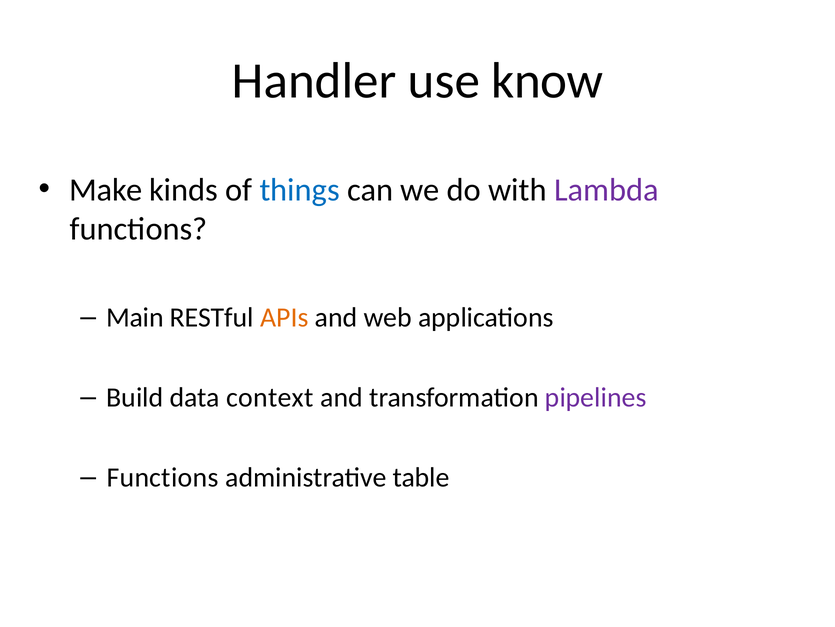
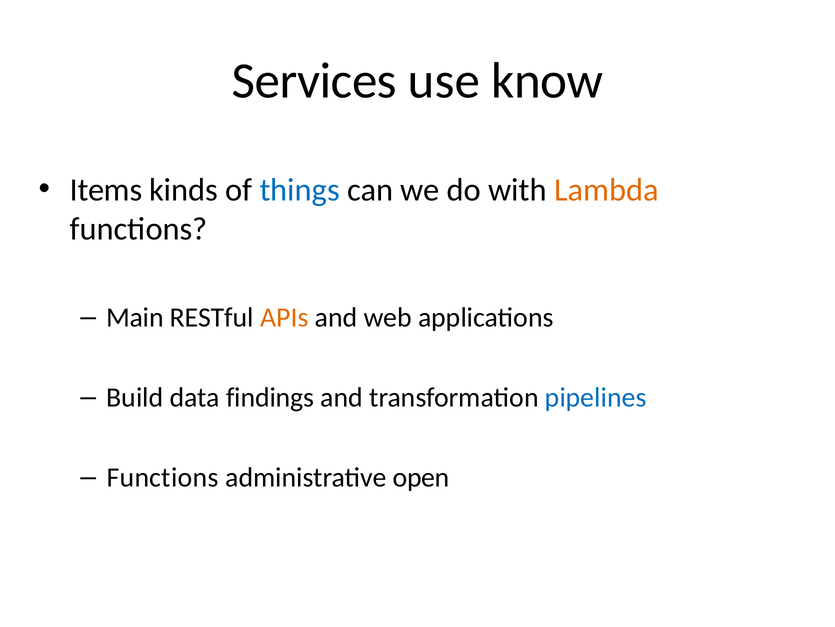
Handler: Handler -> Services
Make: Make -> Items
Lambda colour: purple -> orange
context: context -> findings
pipelines colour: purple -> blue
table: table -> open
